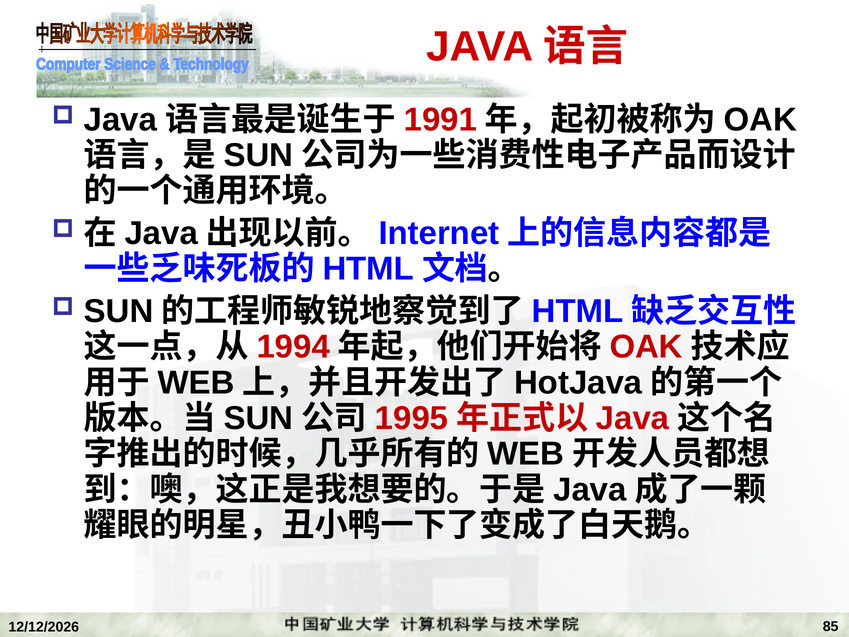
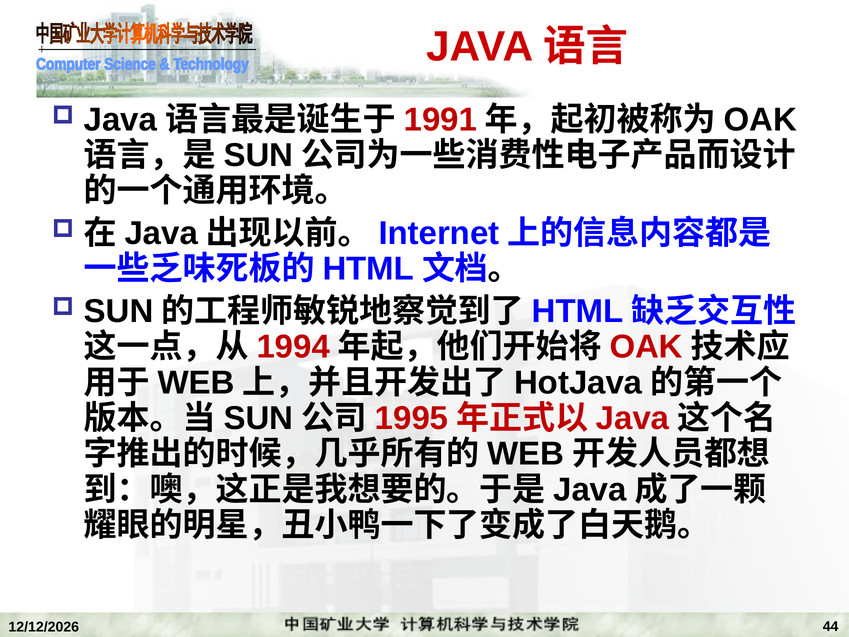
85: 85 -> 44
